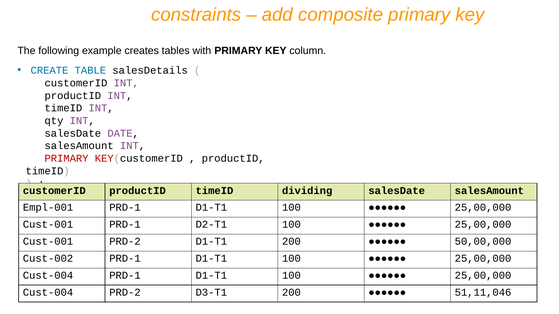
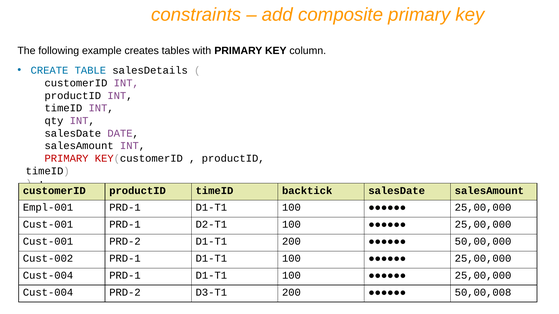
dividing: dividing -> backtick
51,11,046: 51,11,046 -> 50,00,008
